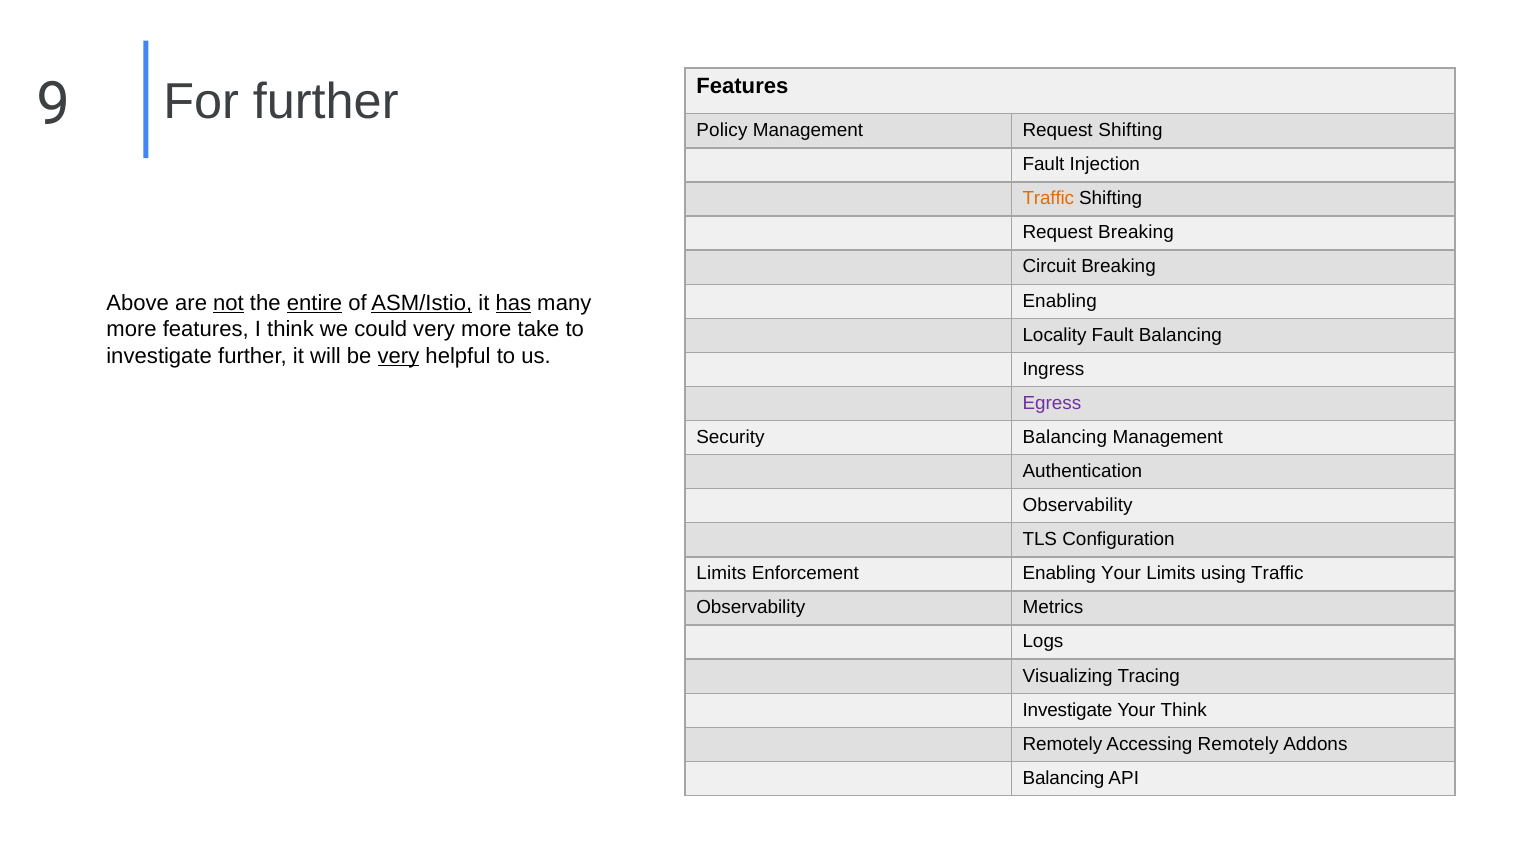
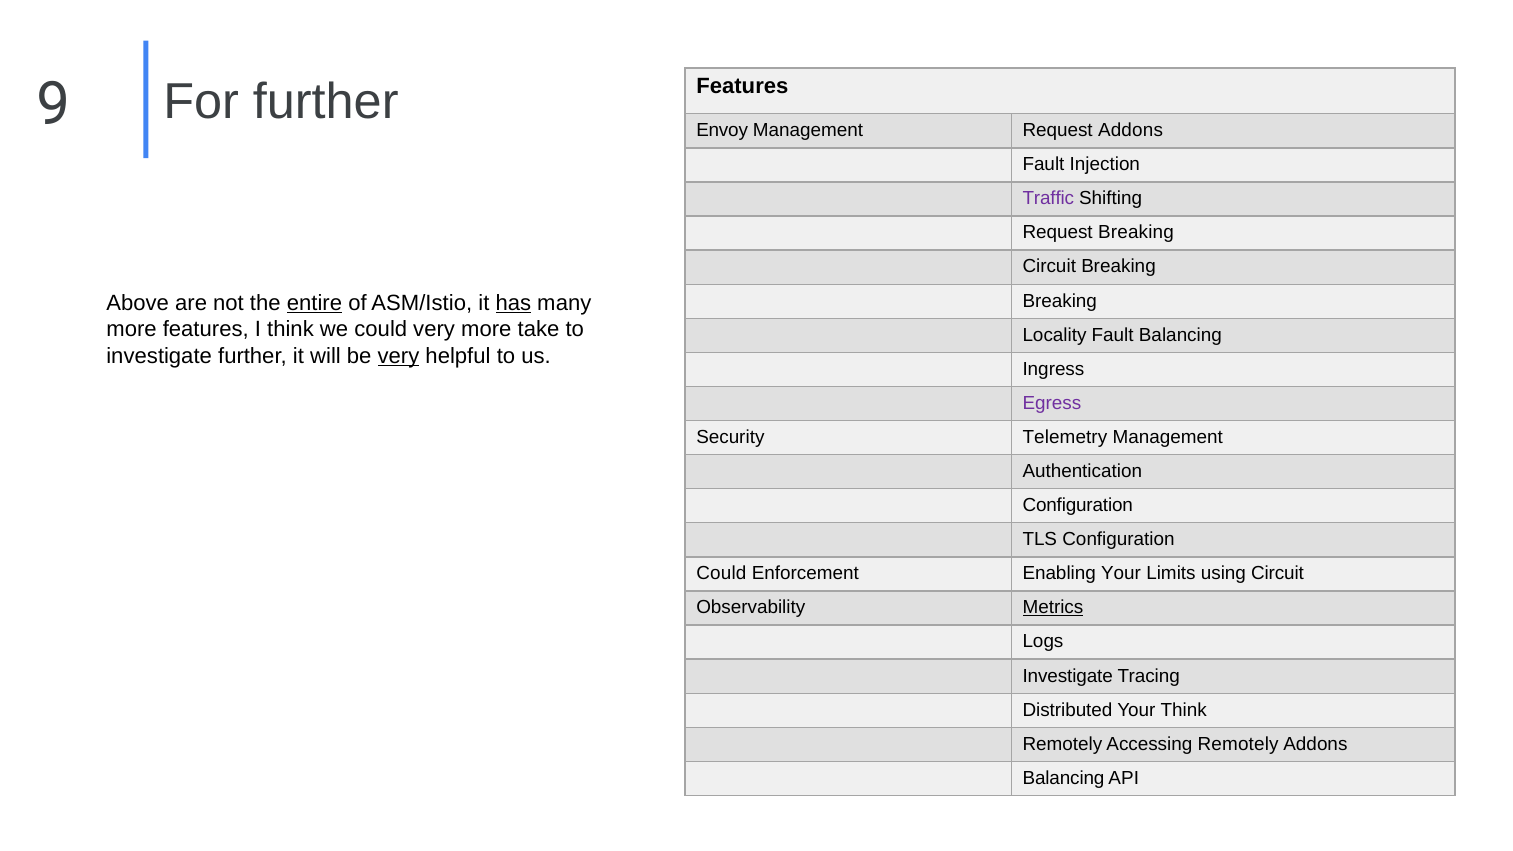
Policy: Policy -> Envoy
Request Shifting: Shifting -> Addons
Traffic at (1048, 199) colour: orange -> purple
Enabling at (1060, 301): Enabling -> Breaking
not underline: present -> none
ASM/Istio underline: present -> none
Security Balancing: Balancing -> Telemetry
Observability at (1078, 505): Observability -> Configuration
Limits at (721, 574): Limits -> Could
using Traffic: Traffic -> Circuit
Metrics underline: none -> present
Visualizing at (1068, 676): Visualizing -> Investigate
Investigate at (1068, 710): Investigate -> Distributed
